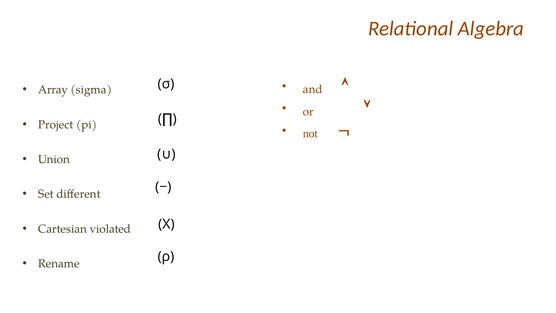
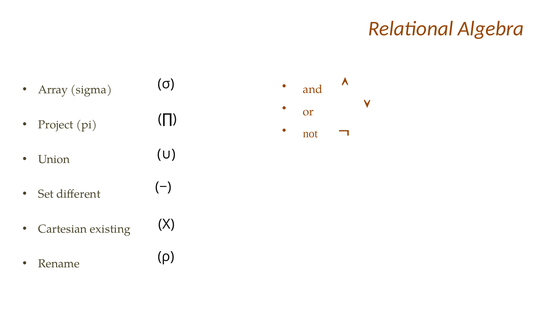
violated: violated -> existing
